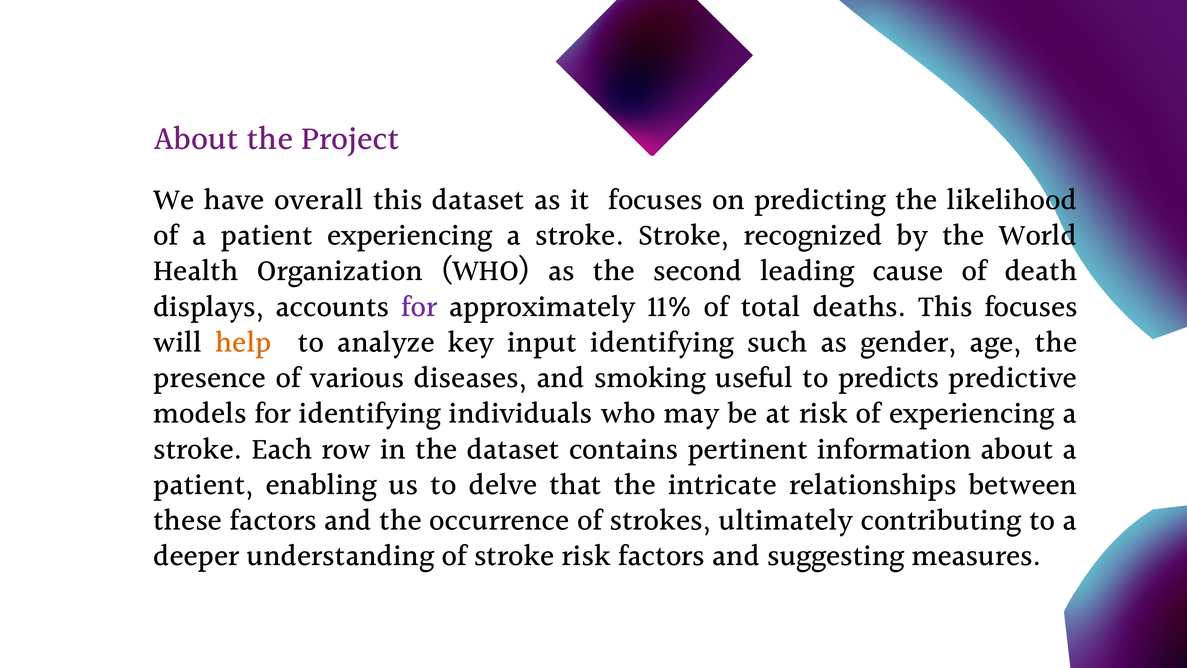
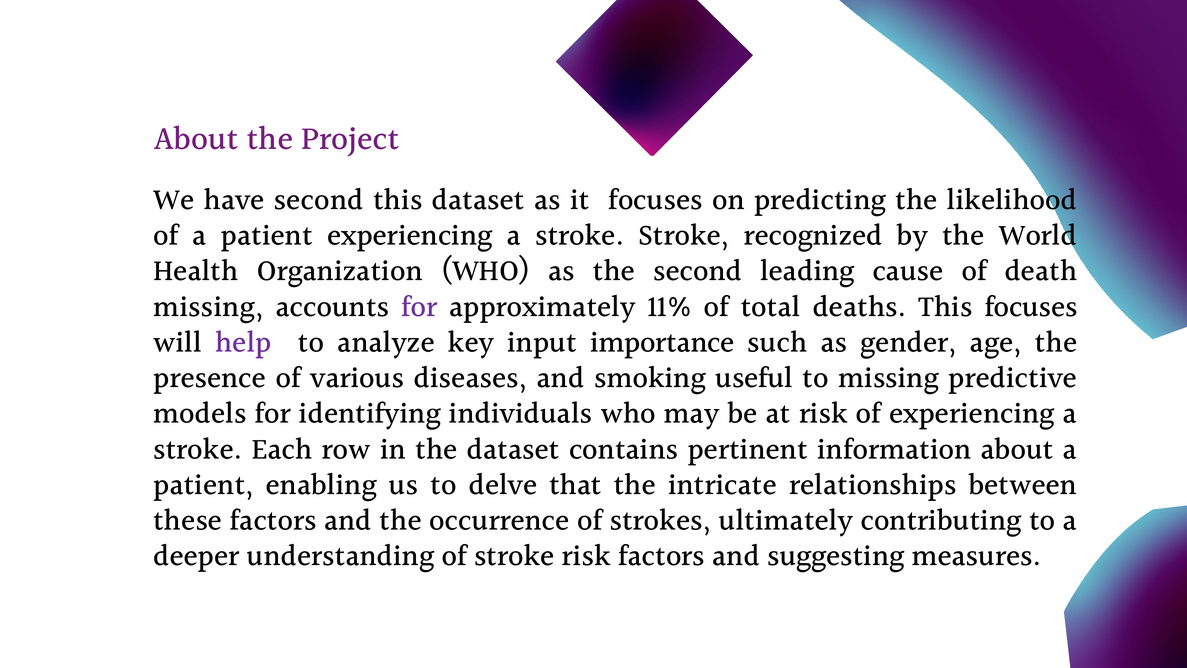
have overall: overall -> second
displays at (209, 308): displays -> missing
help colour: orange -> purple
input identifying: identifying -> importance
to predicts: predicts -> missing
